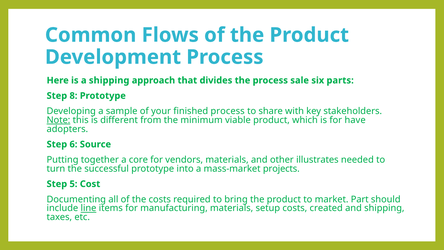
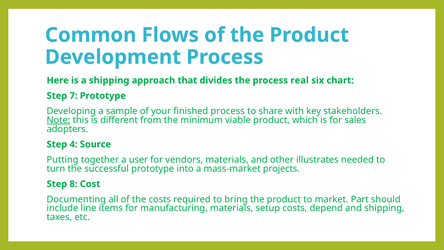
sale: sale -> real
parts: parts -> chart
8: 8 -> 7
have: have -> sales
6: 6 -> 4
core: core -> user
5: 5 -> 8
line underline: present -> none
created: created -> depend
